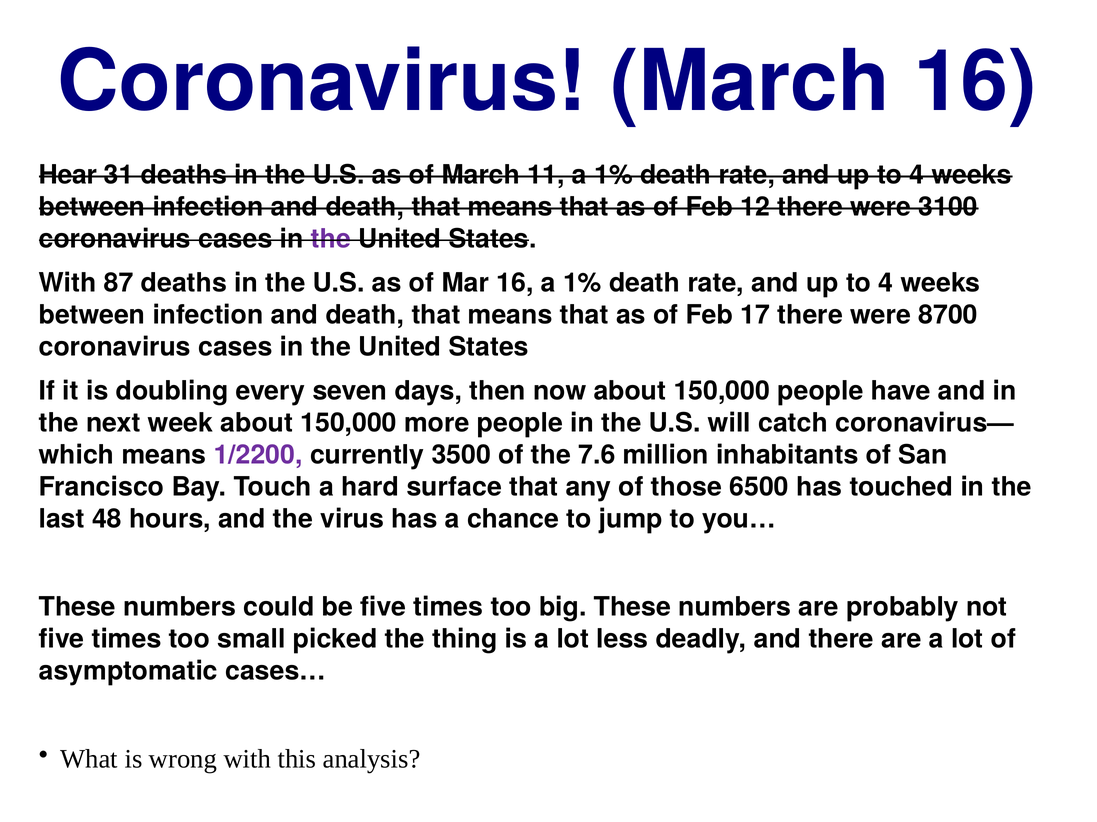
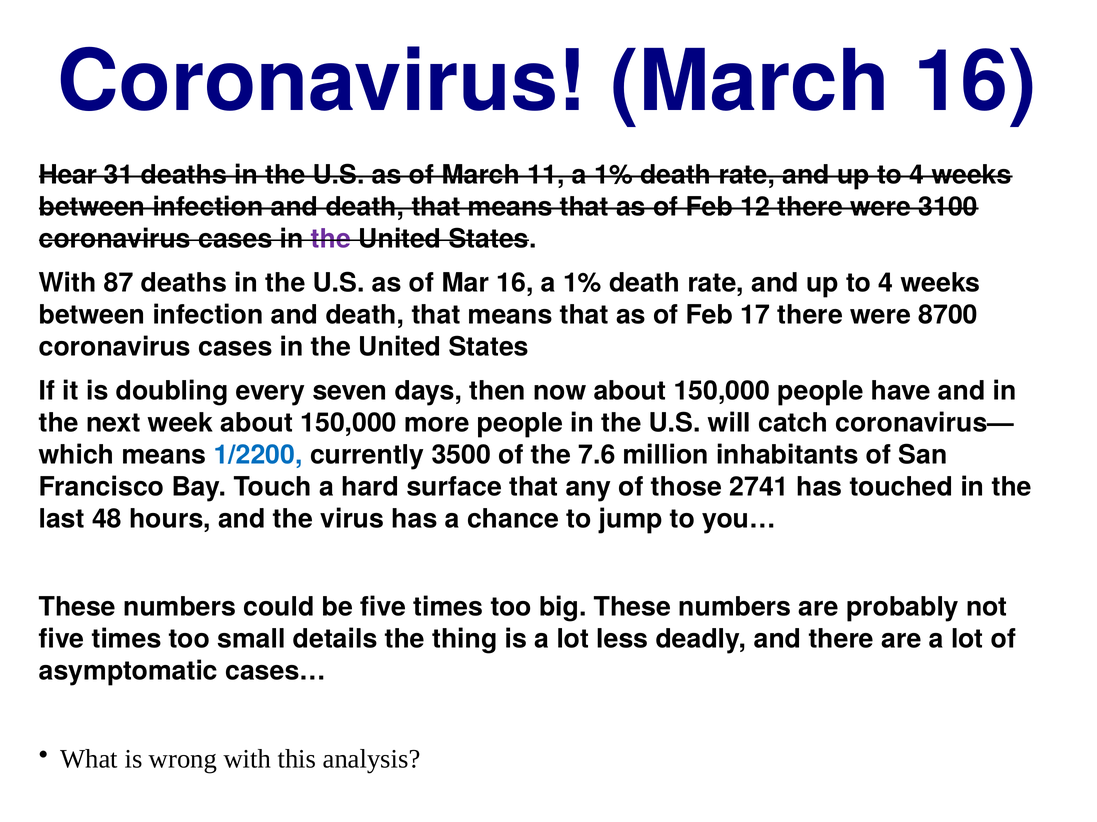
1/2200 colour: purple -> blue
6500: 6500 -> 2741
picked: picked -> details
